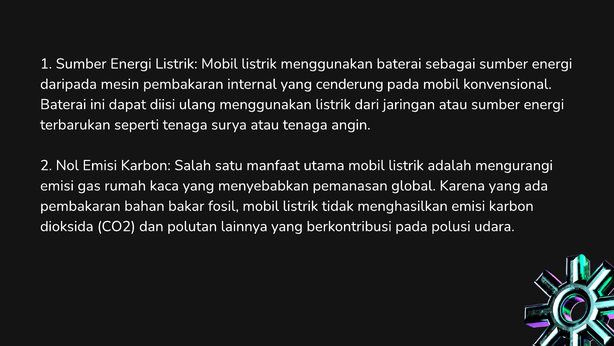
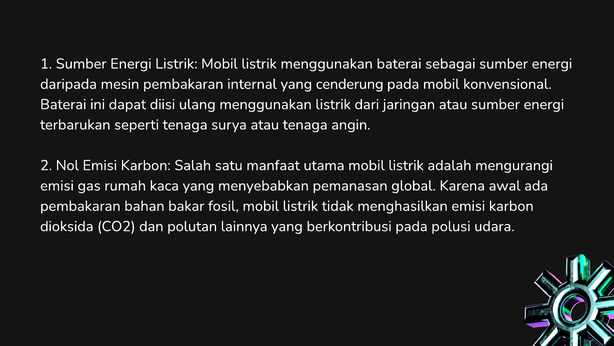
Karena yang: yang -> awal
